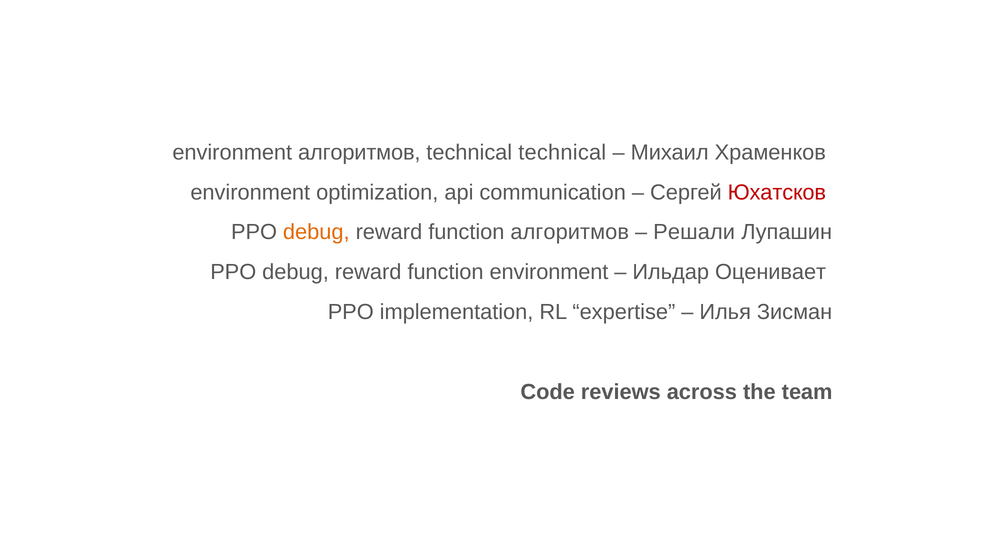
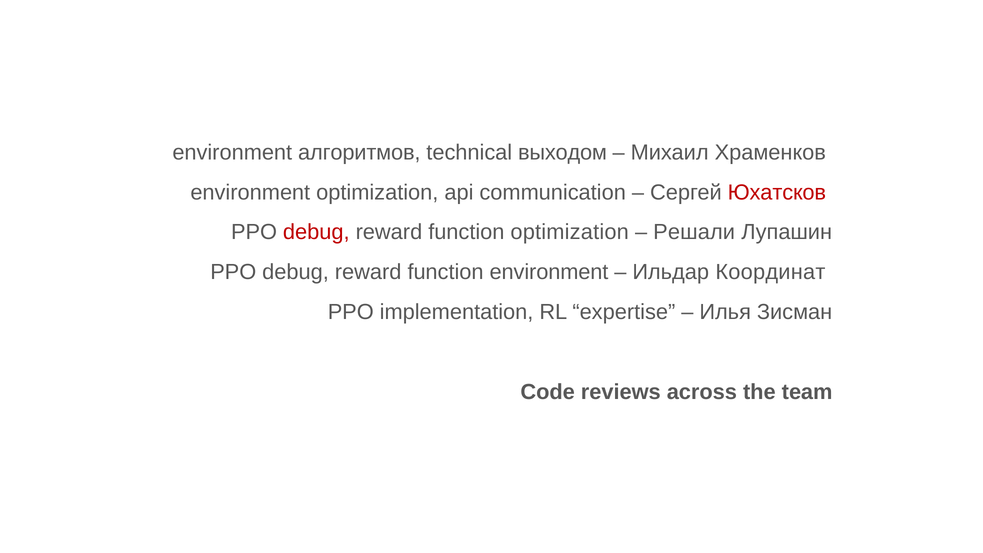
technical technical: technical -> выходом
debug at (316, 232) colour: orange -> red
function алгоритмов: алгоритмов -> optimization
Оценивает: Оценивает -> Координат
